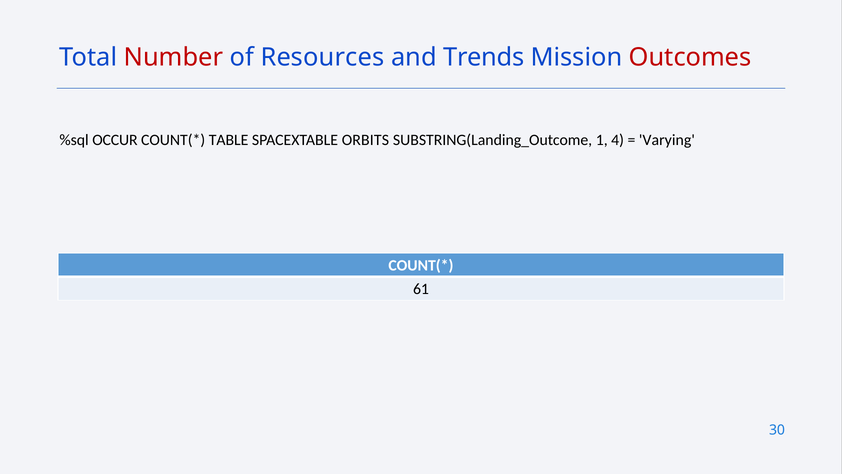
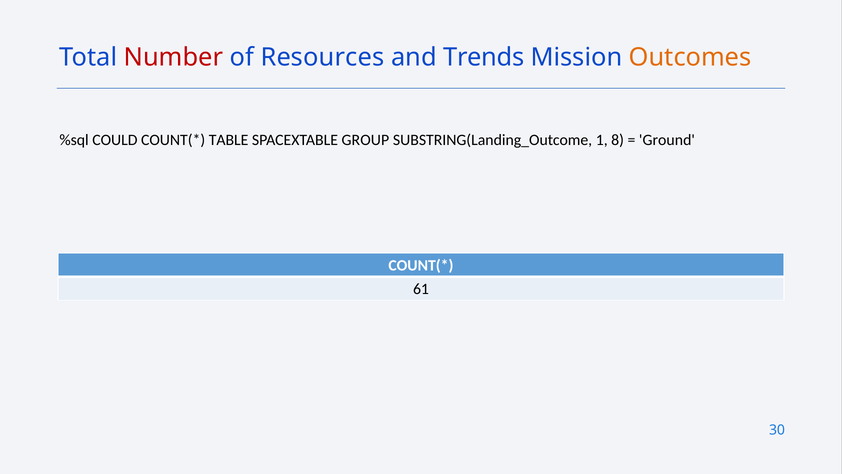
Outcomes colour: red -> orange
OCCUR: OCCUR -> COULD
ORBITS: ORBITS -> GROUP
4: 4 -> 8
Varying: Varying -> Ground
